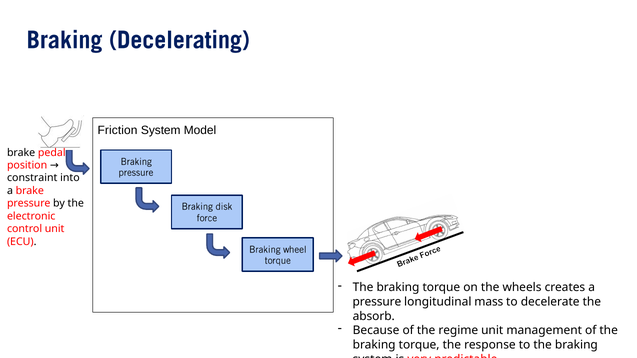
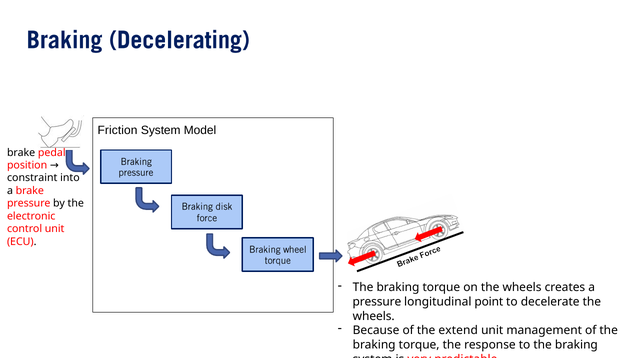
mass: mass -> point
absorb at (374, 316): absorb -> wheels
regime: regime -> extend
